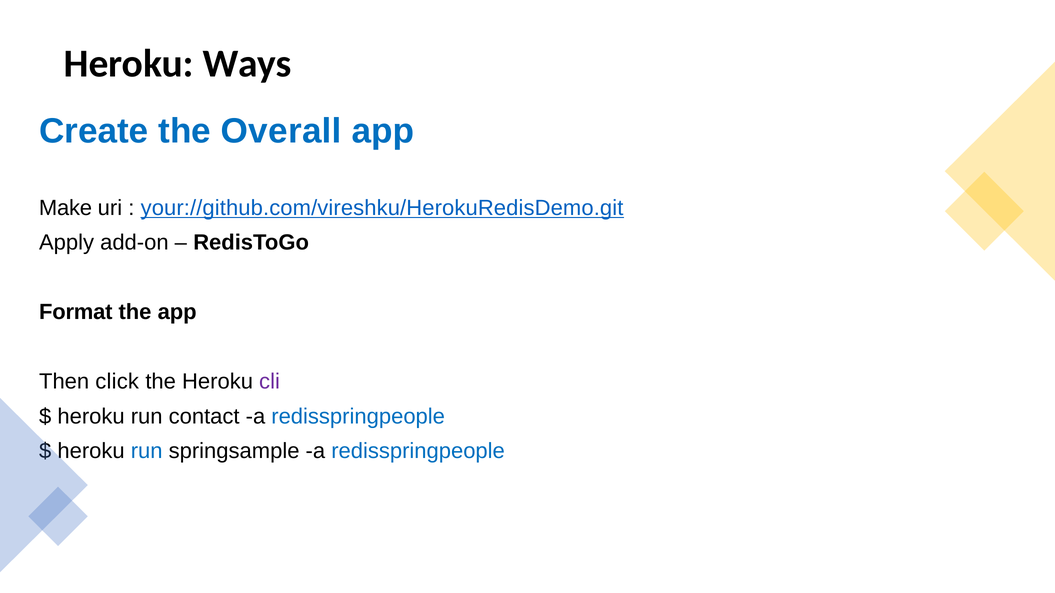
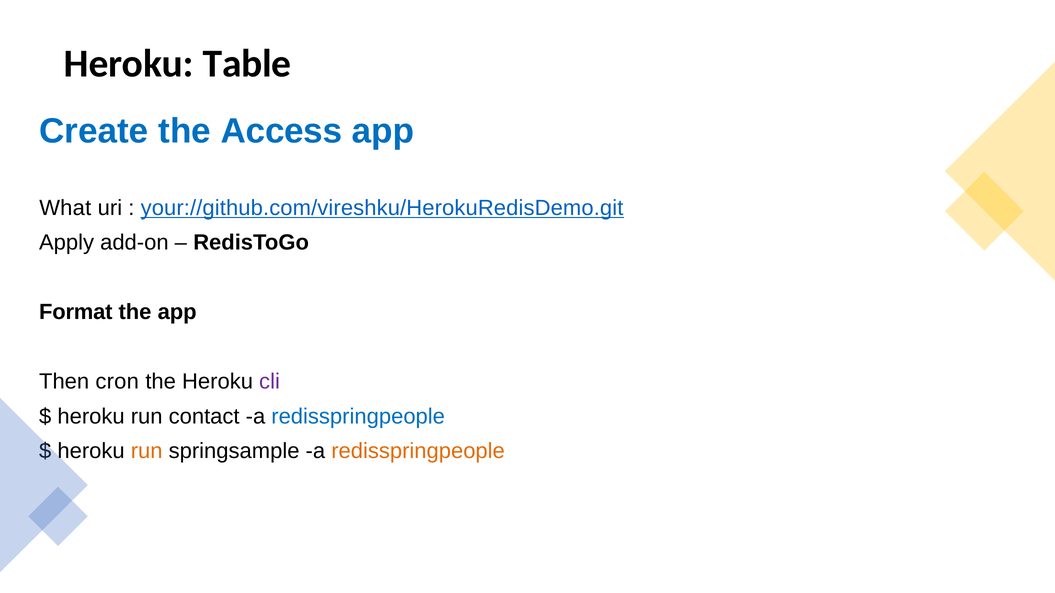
Ways: Ways -> Table
Overall: Overall -> Access
Make: Make -> What
click: click -> cron
run at (147, 451) colour: blue -> orange
redisspringpeople at (418, 451) colour: blue -> orange
